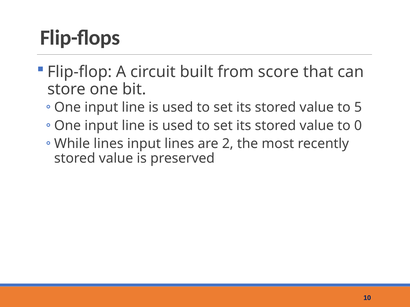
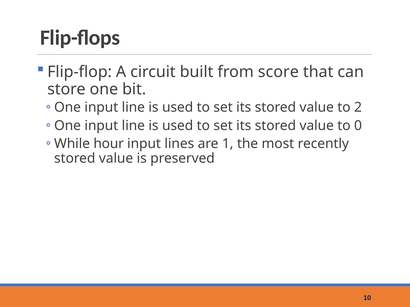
5: 5 -> 2
While lines: lines -> hour
2: 2 -> 1
